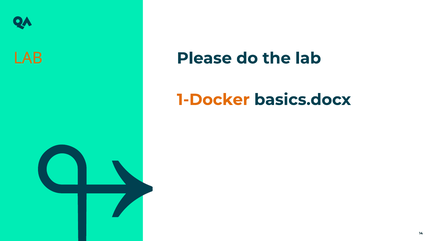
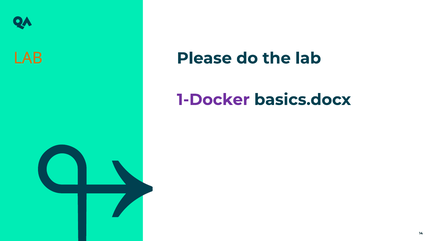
1-Docker colour: orange -> purple
